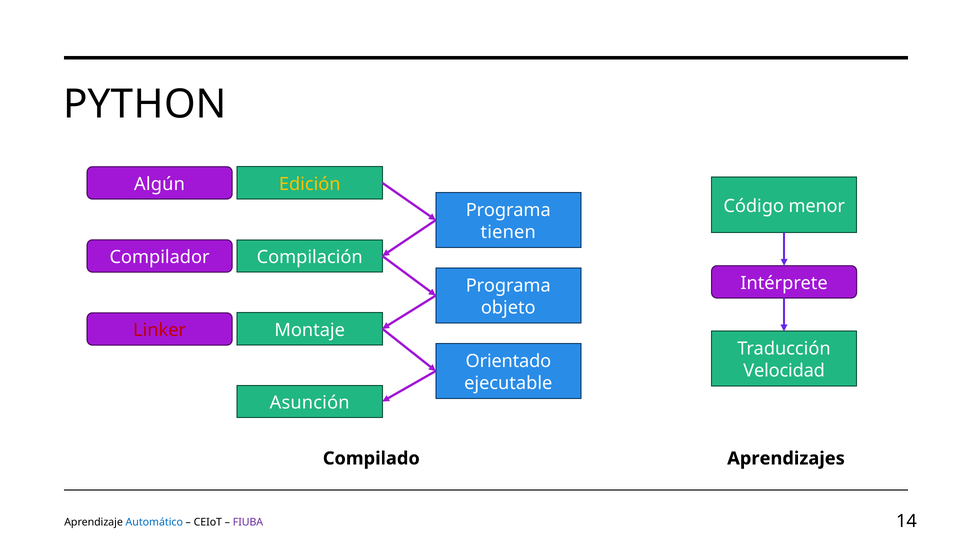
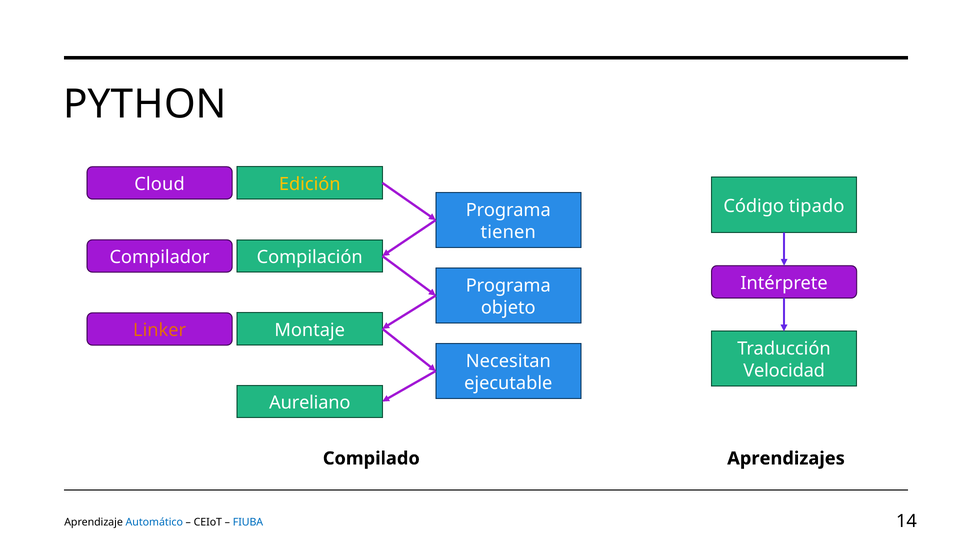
Algún: Algún -> Cloud
menor: menor -> tipado
Linker colour: red -> orange
Orientado: Orientado -> Necesitan
Asunción: Asunción -> Aureliano
FIUBA colour: purple -> blue
